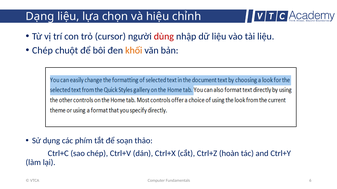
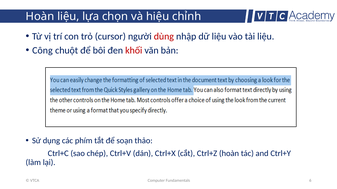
Dạng at (40, 16): Dạng -> Hoàn
Chép at (42, 51): Chép -> Công
khối colour: orange -> red
